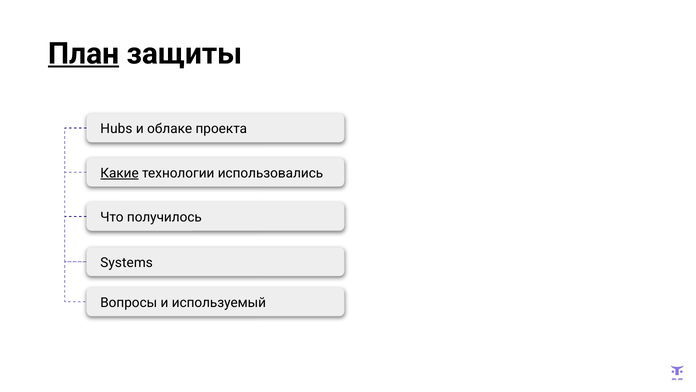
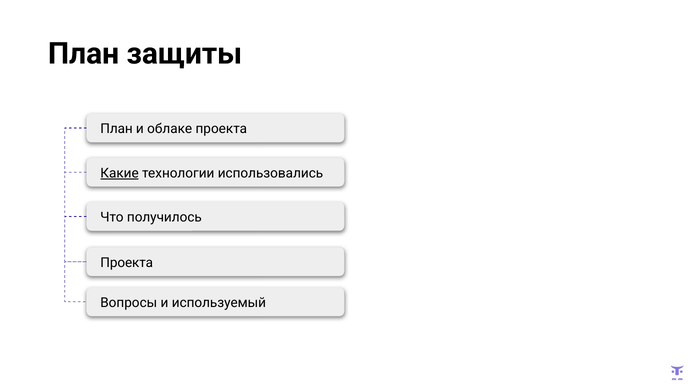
План at (84, 54) underline: present -> none
Hubs at (116, 129): Hubs -> План
Systems at (127, 262): Systems -> Проекта
